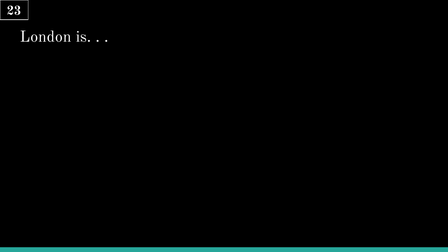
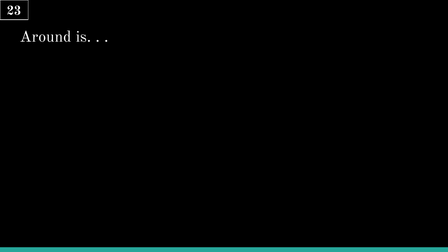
London: London -> Around
